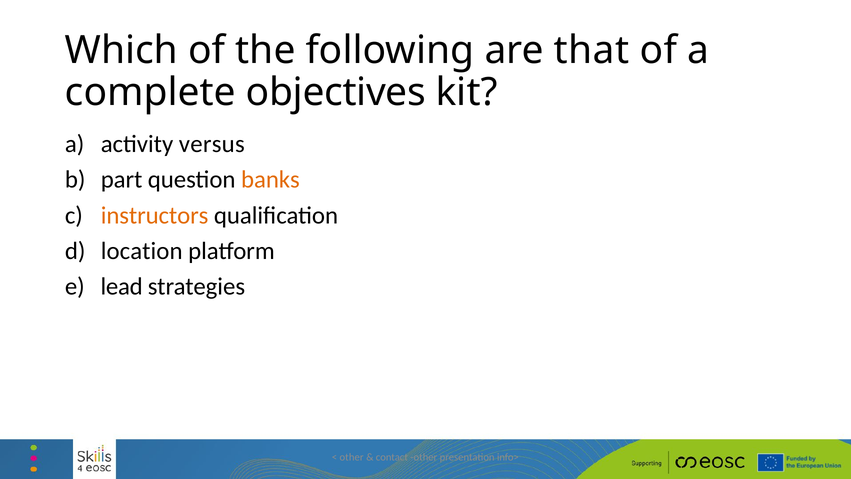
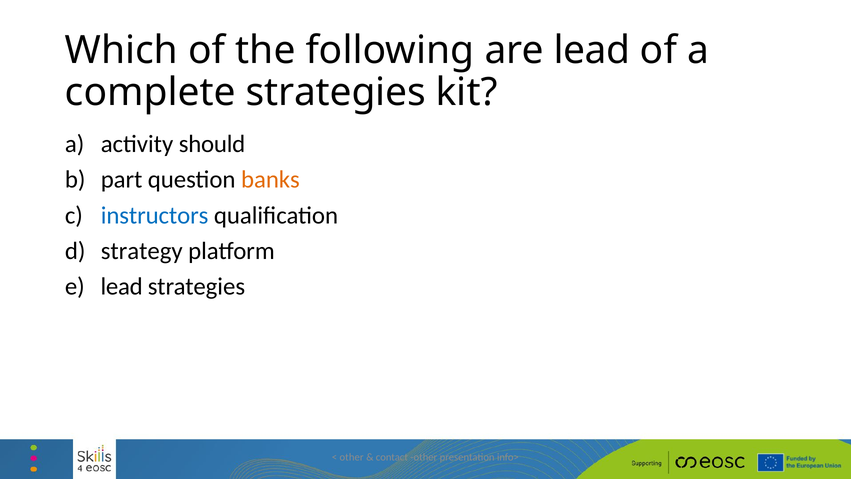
are that: that -> lead
complete objectives: objectives -> strategies
versus: versus -> should
instructors colour: orange -> blue
location: location -> strategy
